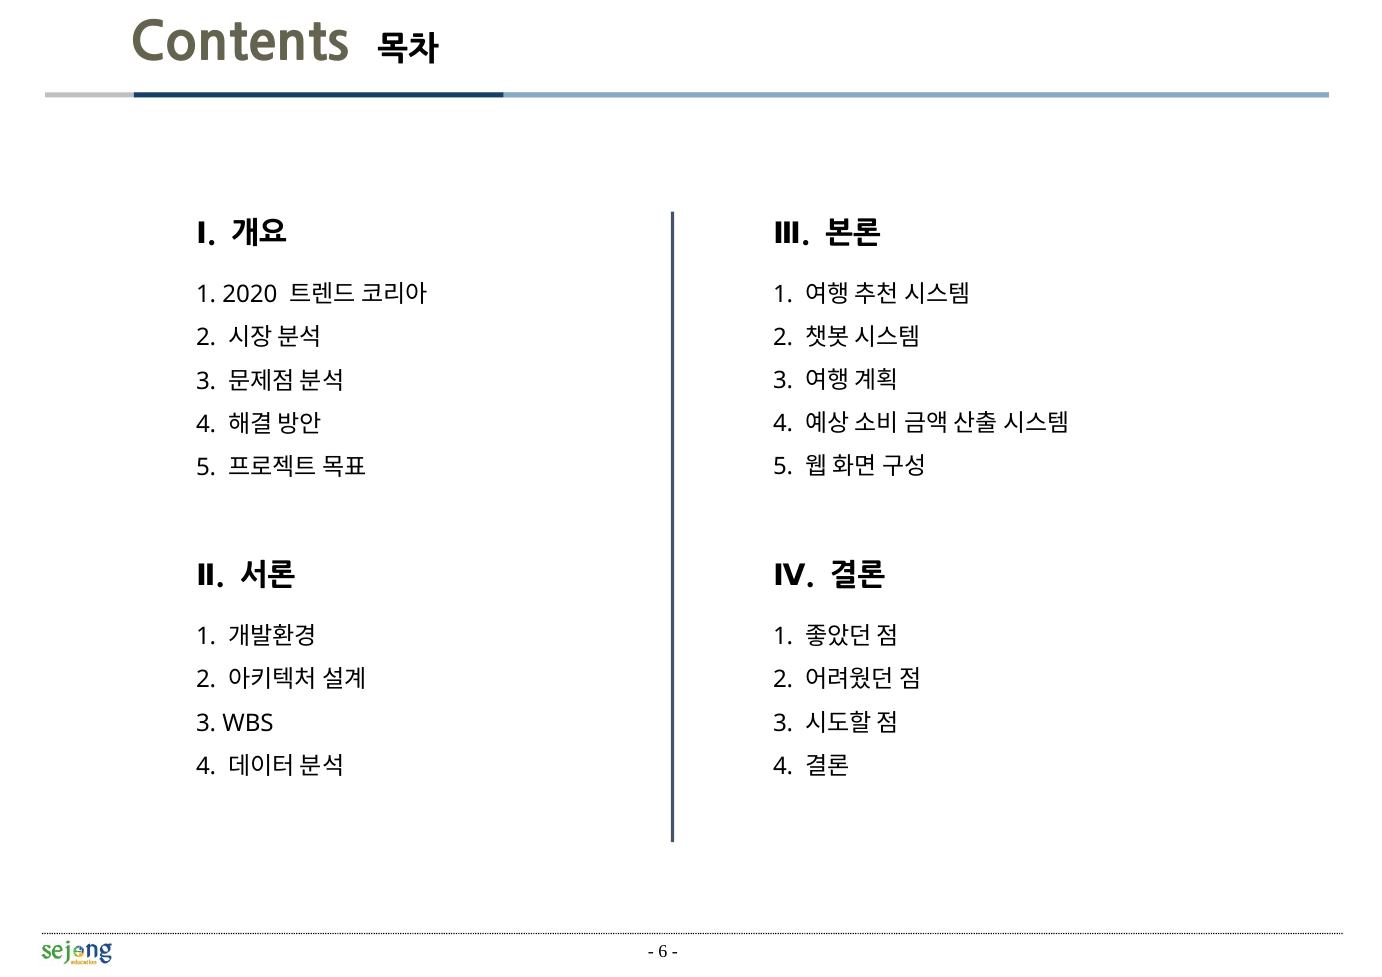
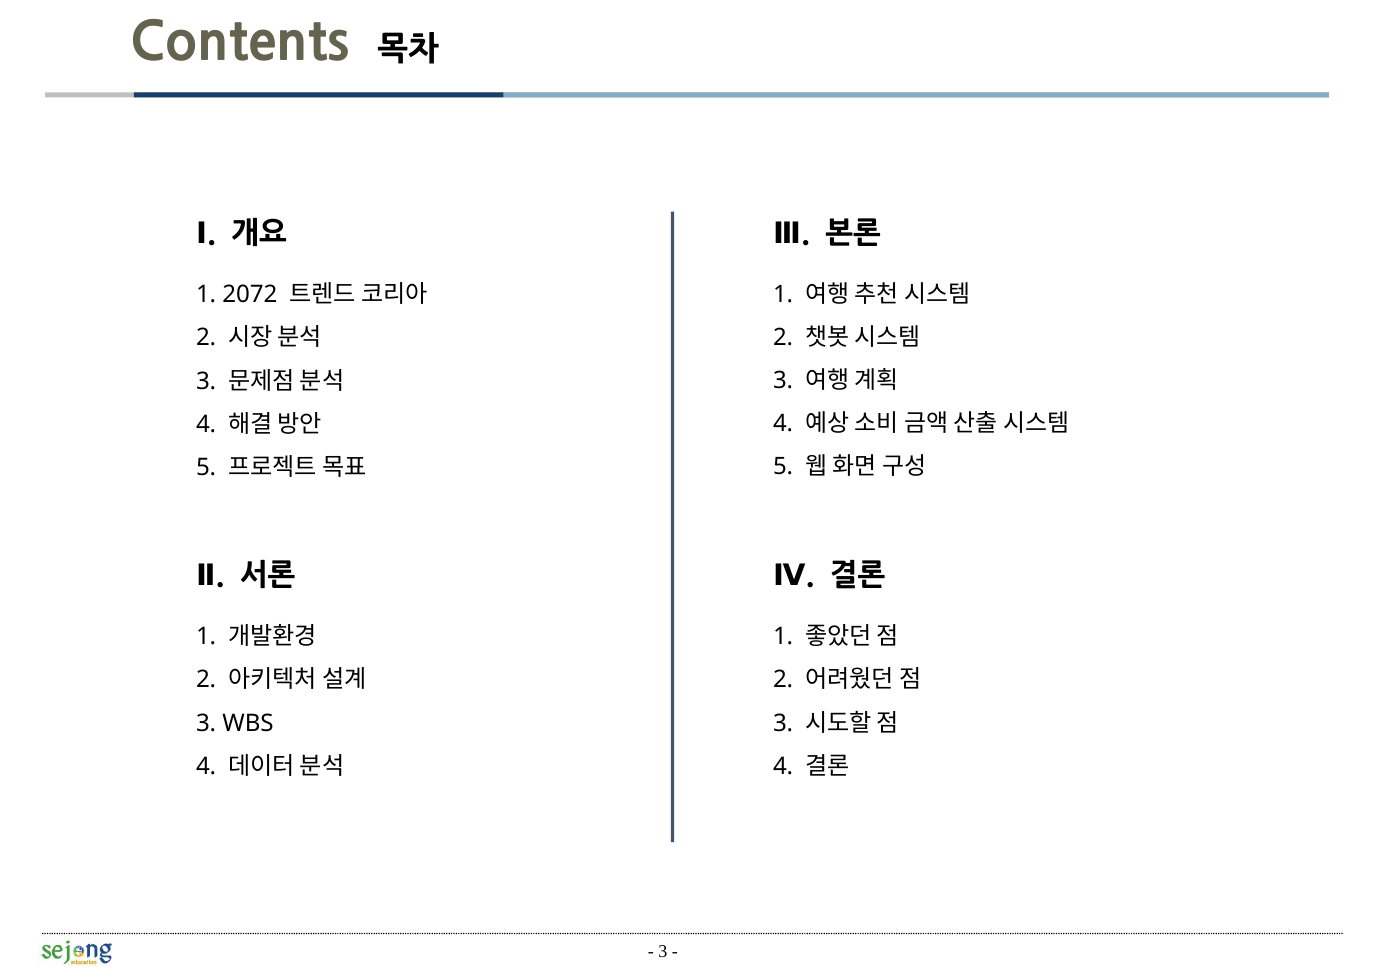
2020: 2020 -> 2072
6 at (663, 952): 6 -> 3
